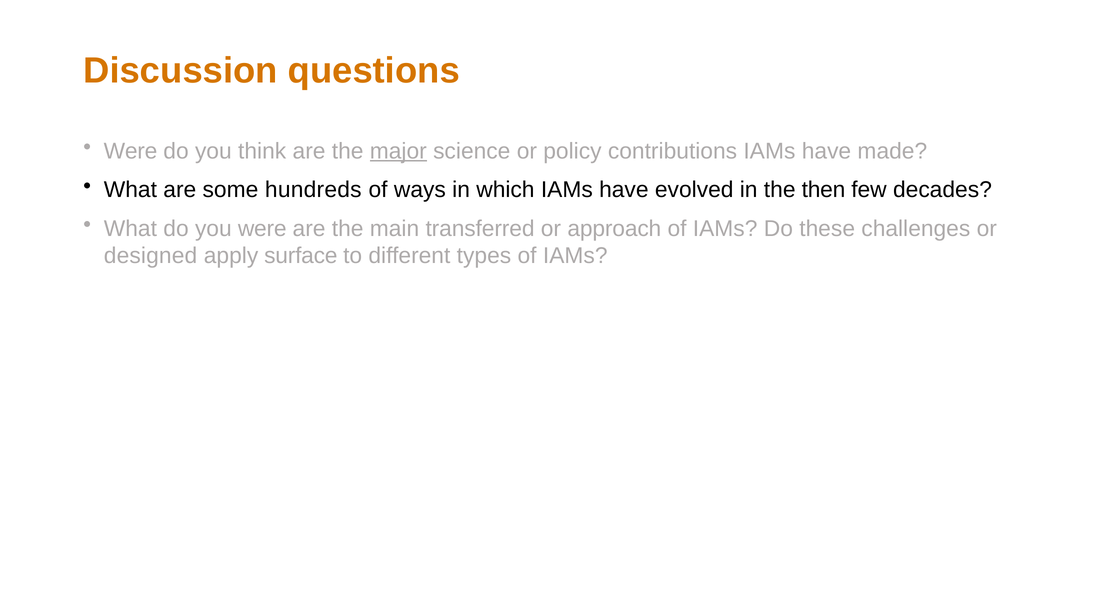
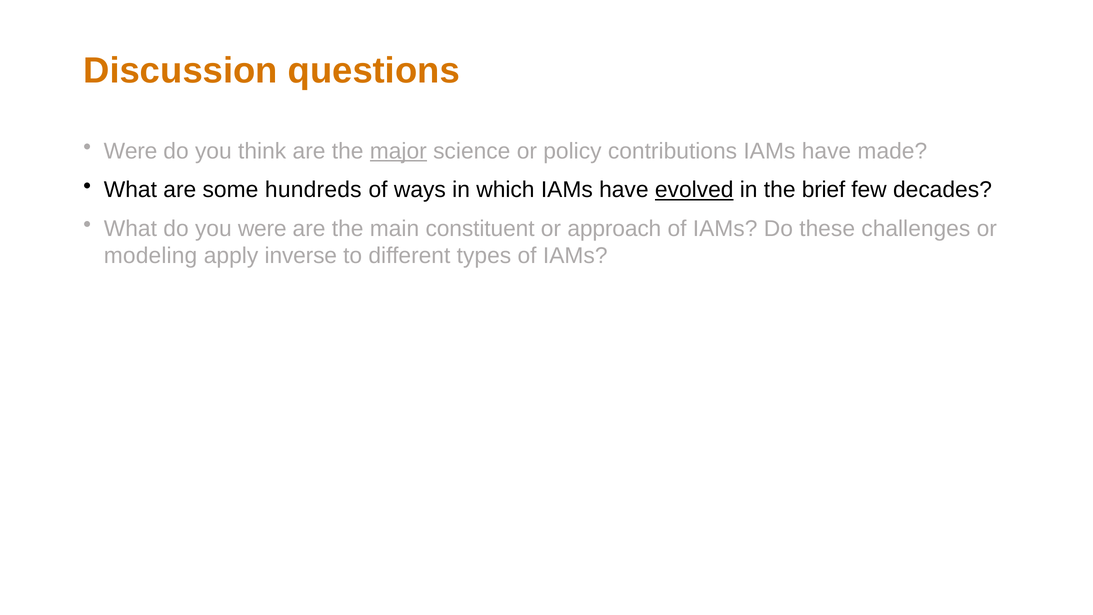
evolved underline: none -> present
then: then -> brief
transferred: transferred -> constituent
designed: designed -> modeling
surface: surface -> inverse
